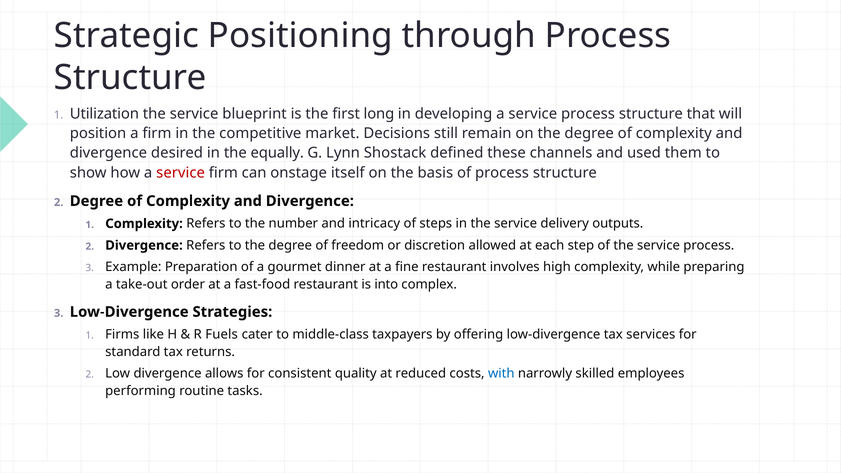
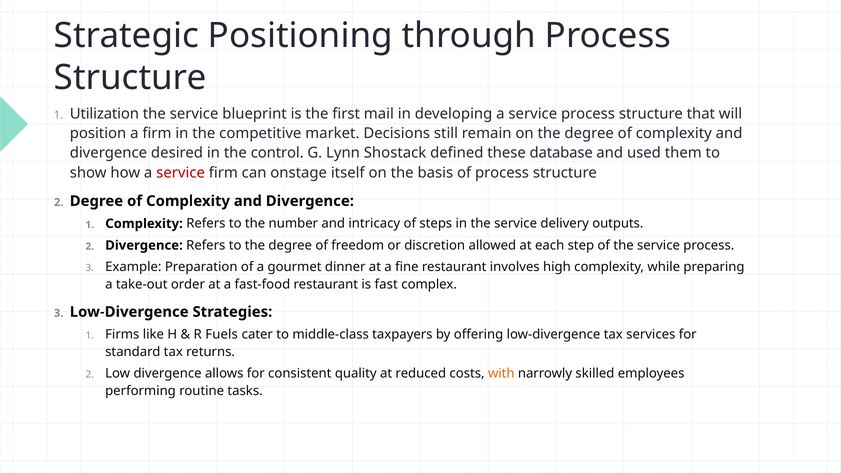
long: long -> mail
equally: equally -> control
channels: channels -> database
into: into -> fast
with colour: blue -> orange
